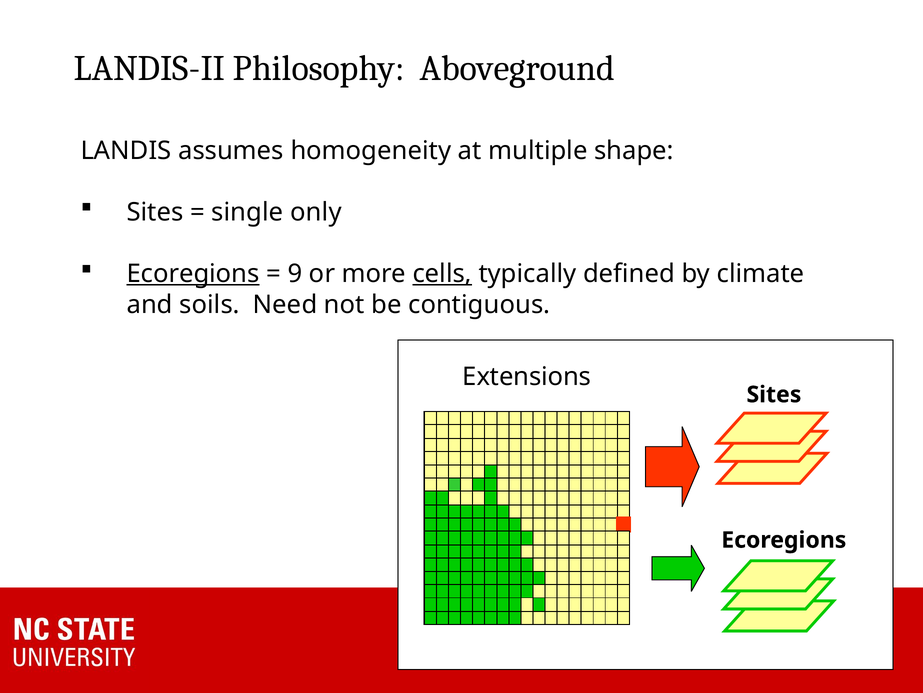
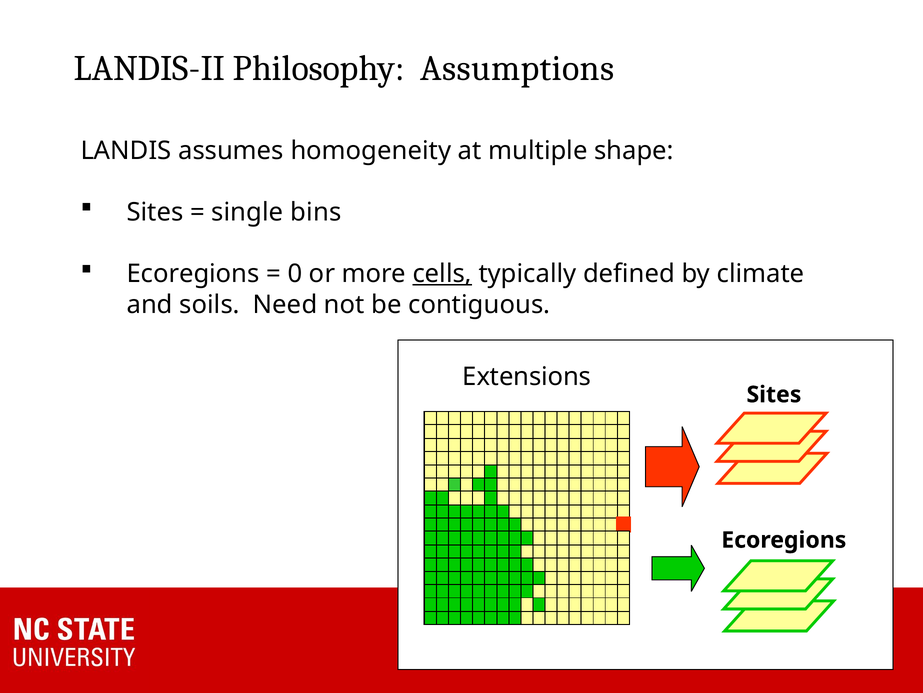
Aboveground: Aboveground -> Assumptions
only: only -> bins
Ecoregions at (193, 273) underline: present -> none
9: 9 -> 0
